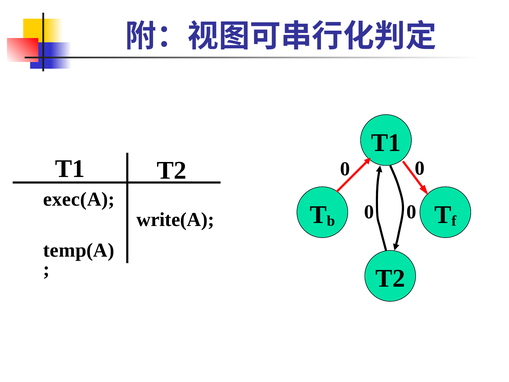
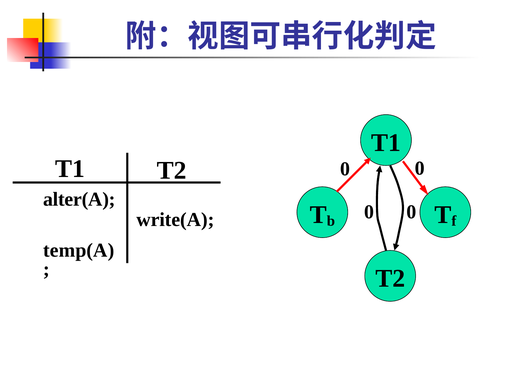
exec(A: exec(A -> alter(A
